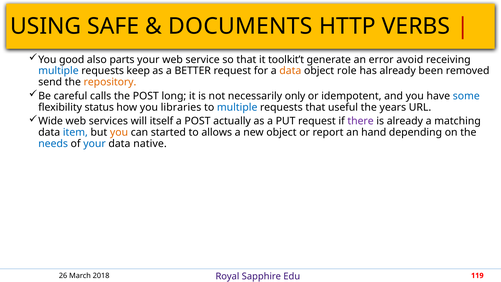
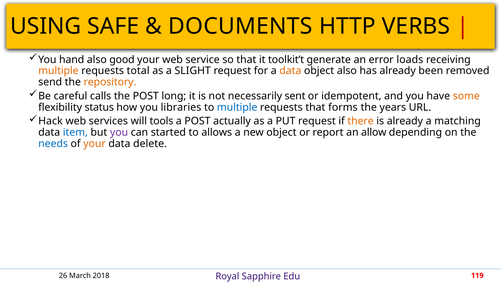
good: good -> hand
parts: parts -> good
avoid: avoid -> loads
multiple at (58, 71) colour: blue -> orange
keep: keep -> total
BETTER: BETTER -> SLIGHT
object role: role -> also
only: only -> sent
some colour: blue -> orange
useful: useful -> forms
Wide: Wide -> Hack
itself: itself -> tools
there colour: purple -> orange
you at (119, 132) colour: orange -> purple
hand: hand -> allow
your at (95, 144) colour: blue -> orange
native: native -> delete
